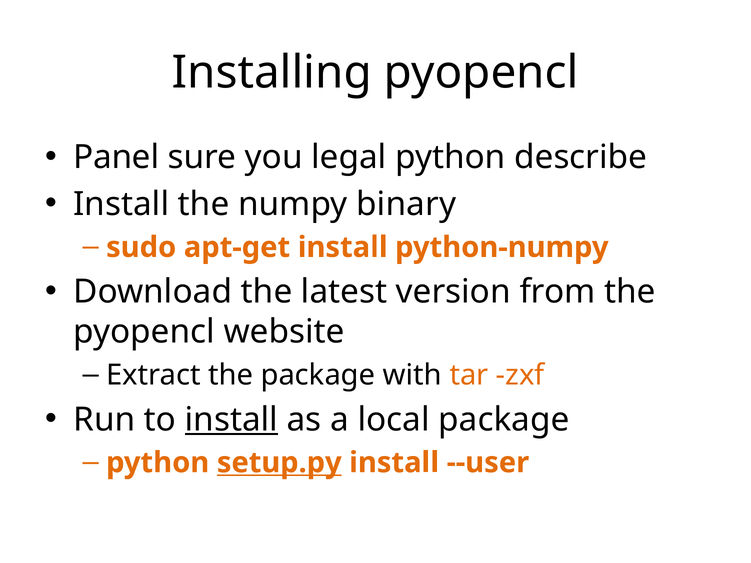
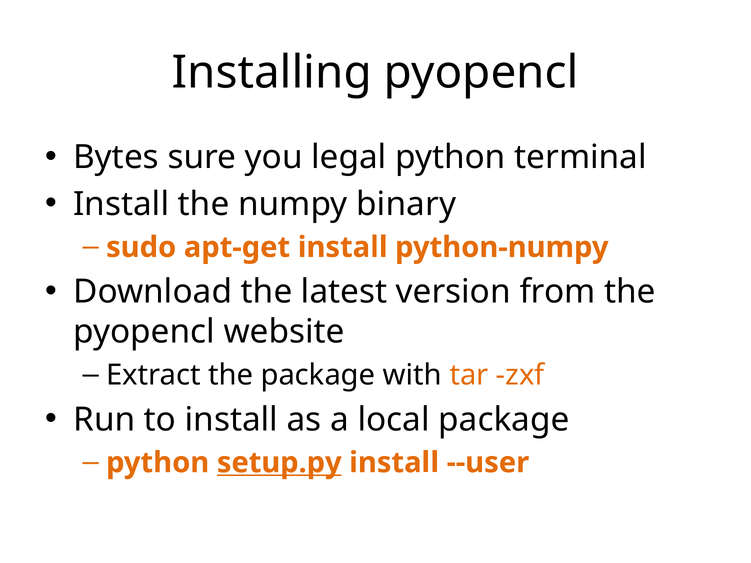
Panel: Panel -> Bytes
describe: describe -> terminal
install at (231, 420) underline: present -> none
